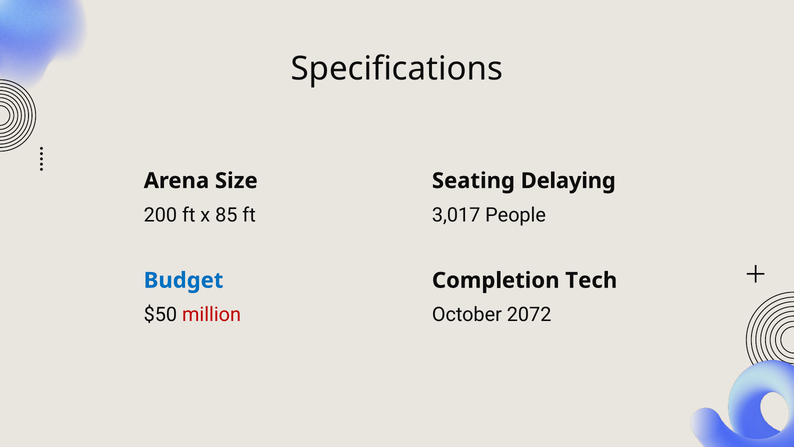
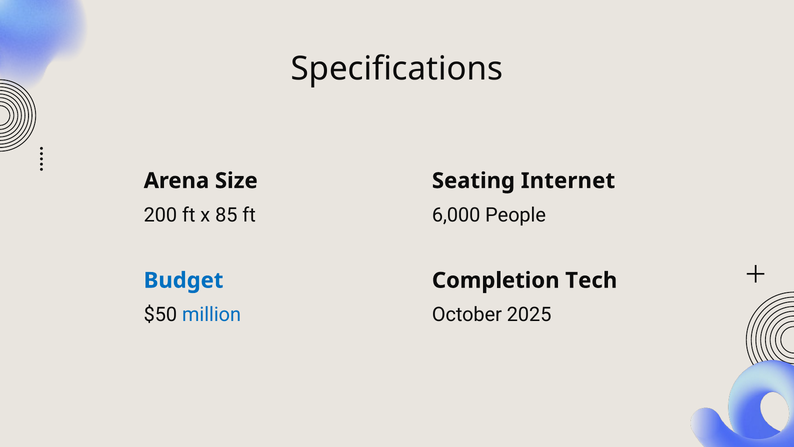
Delaying: Delaying -> Internet
3,017: 3,017 -> 6,000
million colour: red -> blue
2072: 2072 -> 2025
